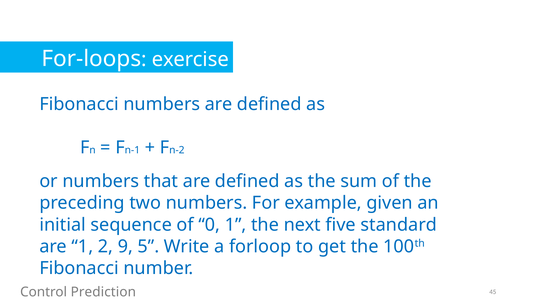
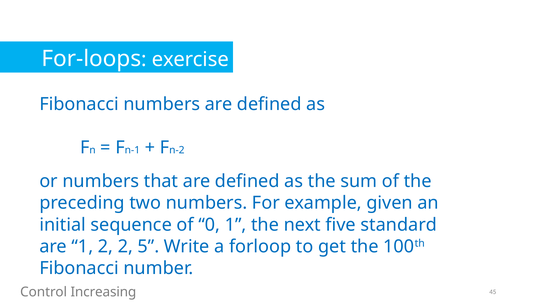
2 9: 9 -> 2
Prediction: Prediction -> Increasing
